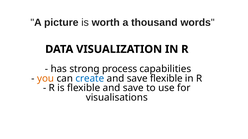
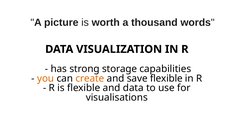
process: process -> storage
create colour: blue -> orange
flexible and save: save -> data
